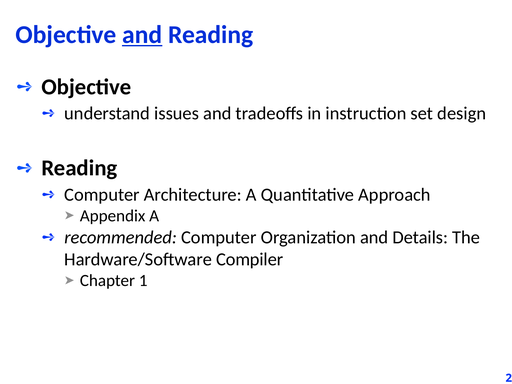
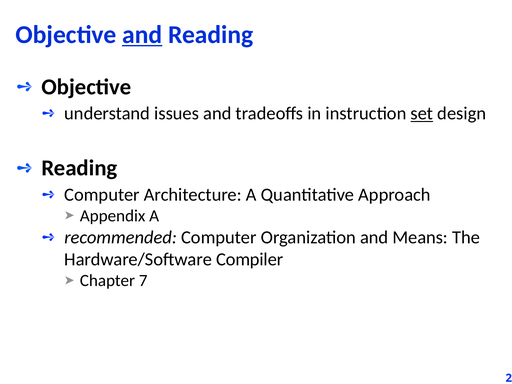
set underline: none -> present
Details: Details -> Means
1: 1 -> 7
